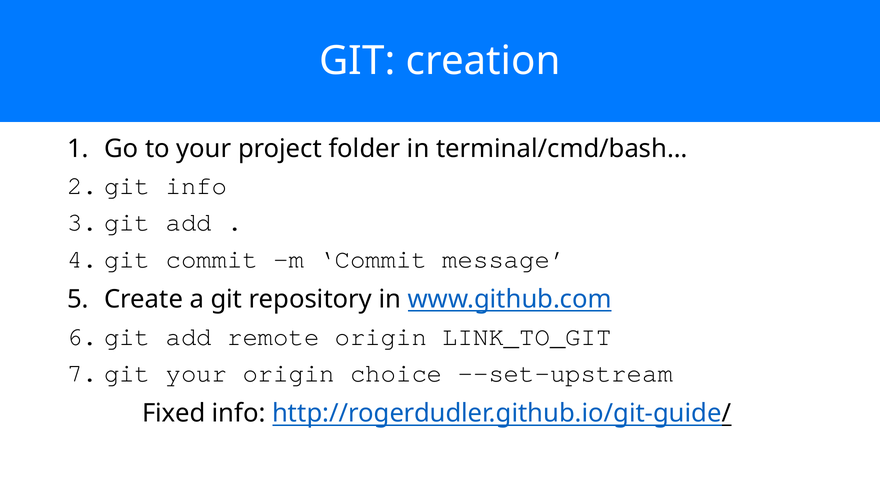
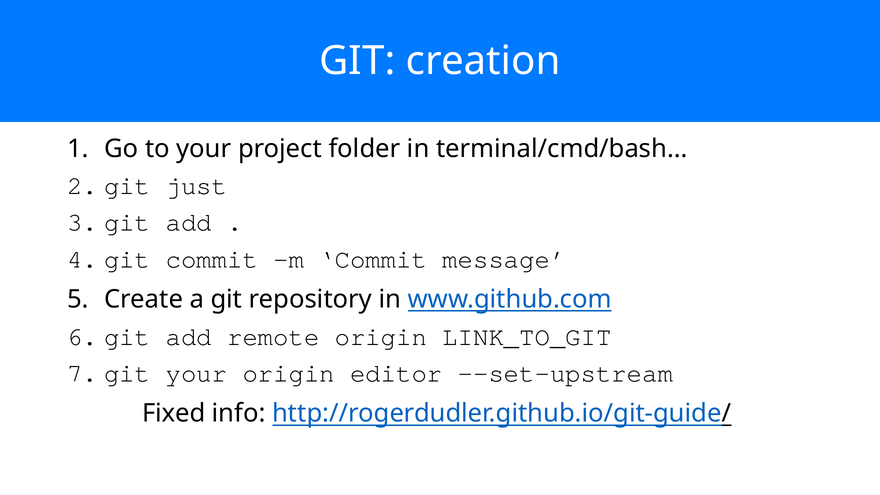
info at (196, 186): info -> just
choice: choice -> editor
